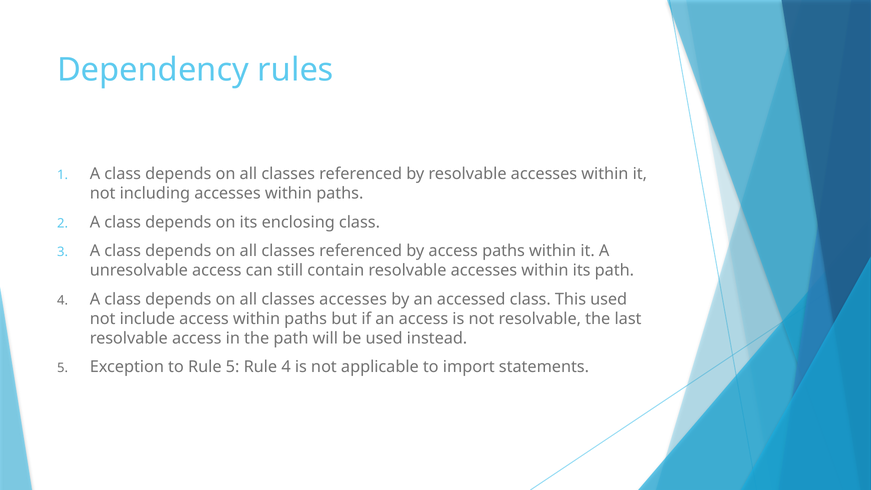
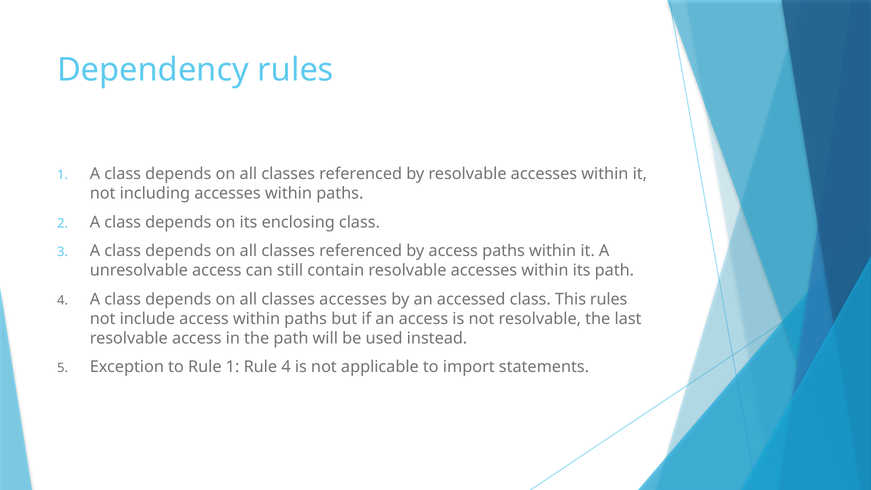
This used: used -> rules
Rule 5: 5 -> 1
